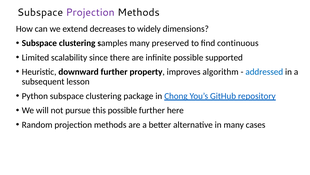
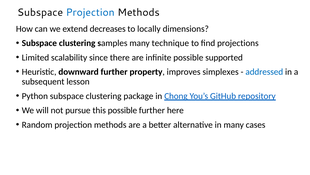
Projection at (90, 12) colour: purple -> blue
widely: widely -> locally
preserved: preserved -> technique
continuous: continuous -> projections
algorithm: algorithm -> simplexes
